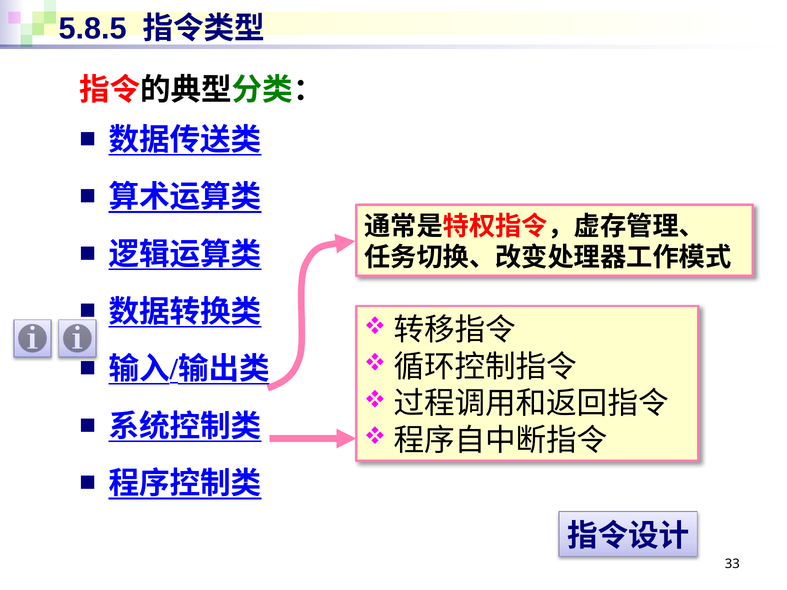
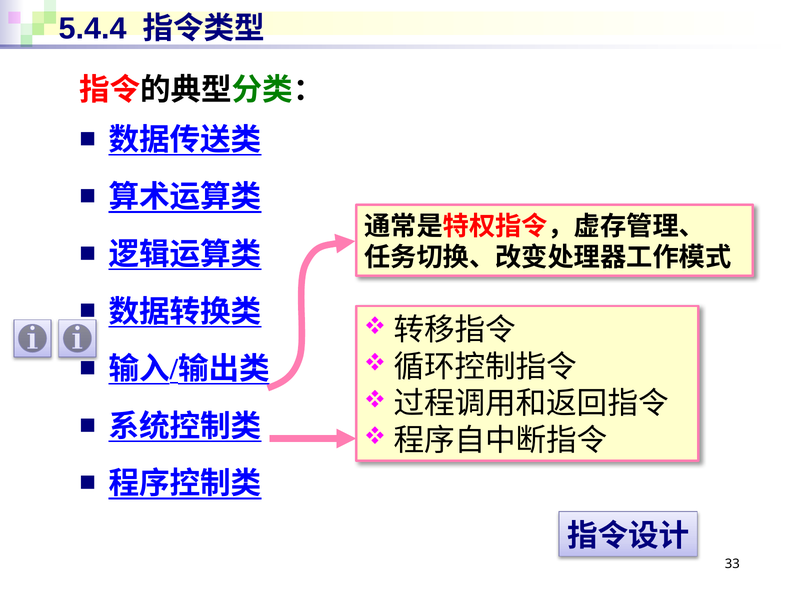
5.8.5: 5.8.5 -> 5.4.4
